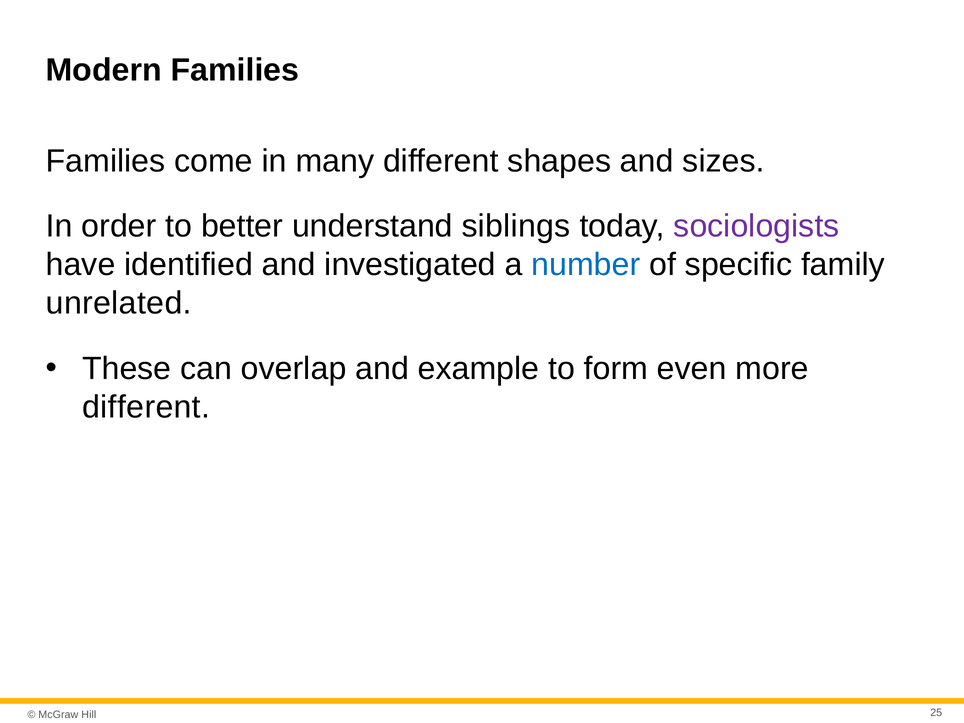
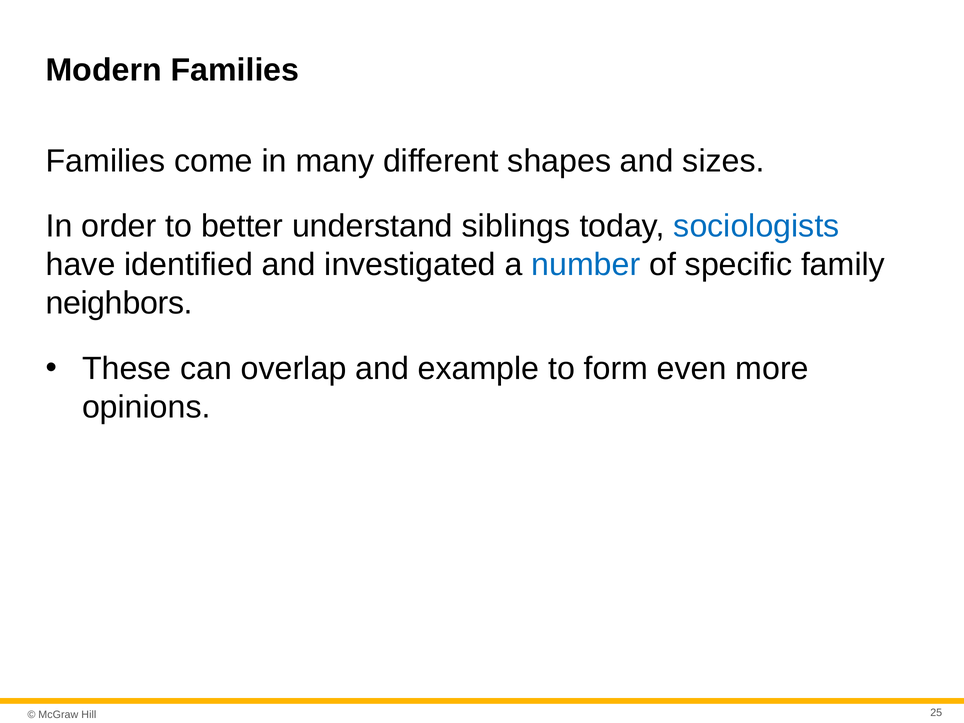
sociologists colour: purple -> blue
unrelated: unrelated -> neighbors
different at (146, 407): different -> opinions
